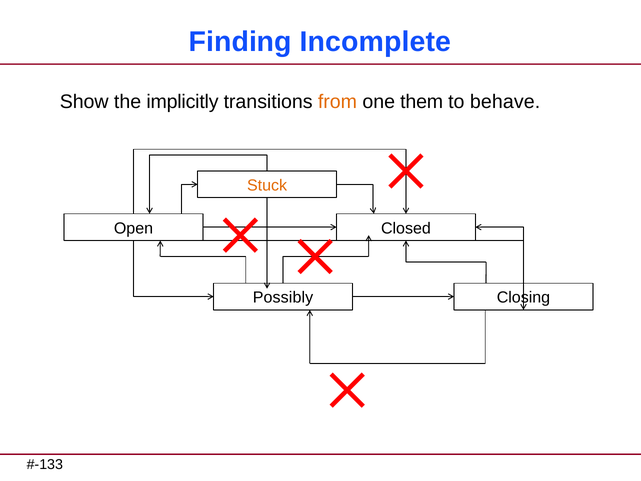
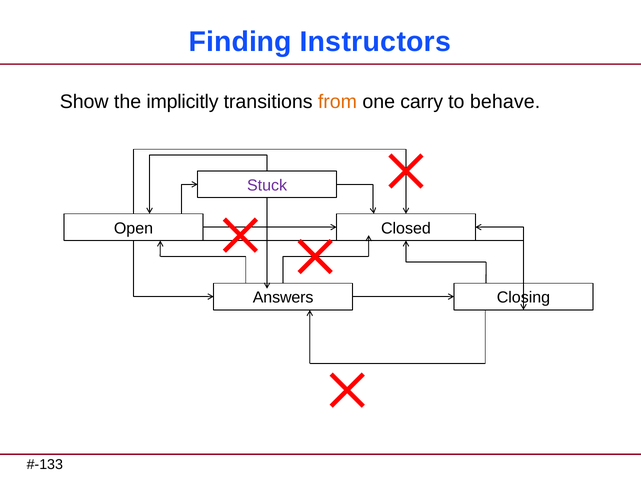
Incomplete: Incomplete -> Instructors
them: them -> carry
Stuck colour: orange -> purple
Possibly: Possibly -> Answers
